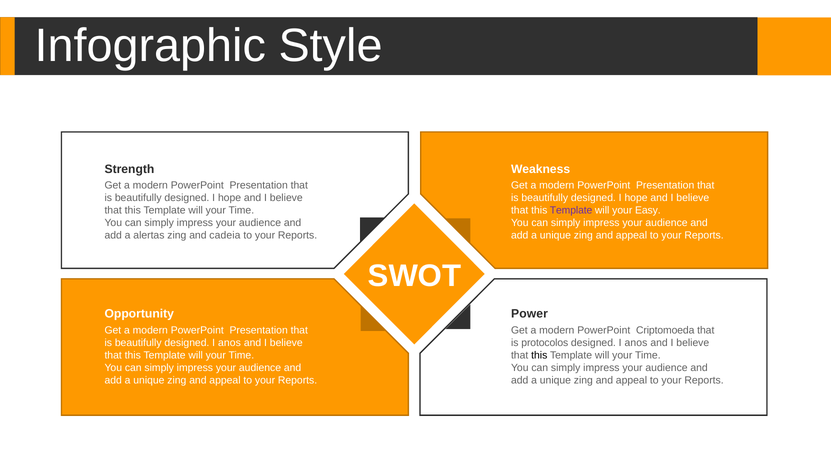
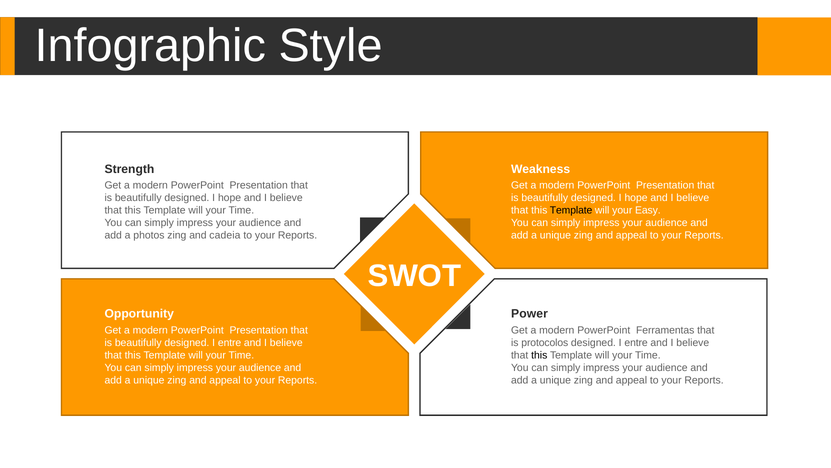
Template at (571, 210) colour: purple -> black
alertas: alertas -> photos
Criptomoeda: Criptomoeda -> Ferramentas
beautifully designed I anos: anos -> entre
anos at (636, 342): anos -> entre
